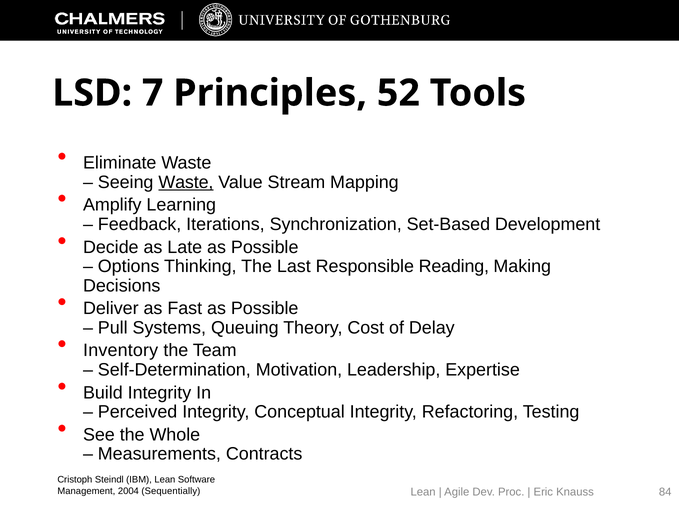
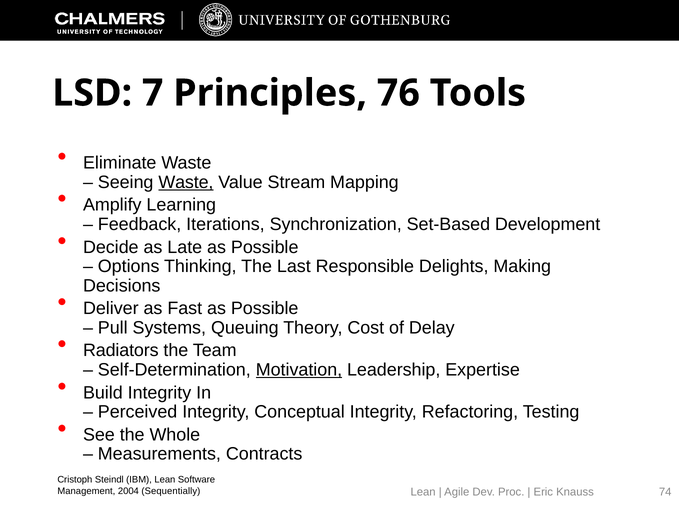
52: 52 -> 76
Reading: Reading -> Delights
Inventory: Inventory -> Radiators
Motivation underline: none -> present
84: 84 -> 74
